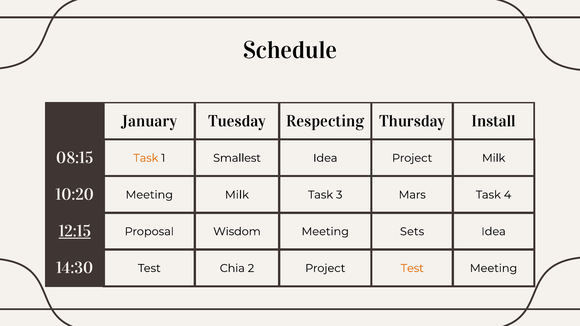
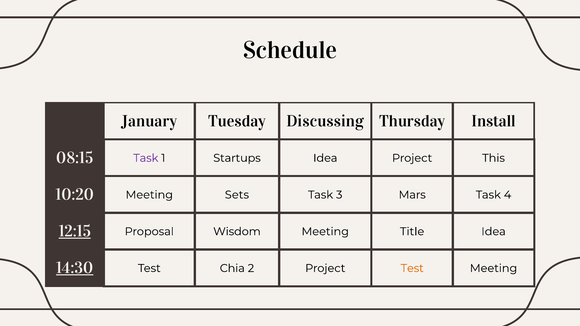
Respecting: Respecting -> Discussing
Task at (146, 158) colour: orange -> purple
Smallest: Smallest -> Startups
Project Milk: Milk -> This
Meeting Milk: Milk -> Sets
Sets: Sets -> Title
14:30 underline: none -> present
